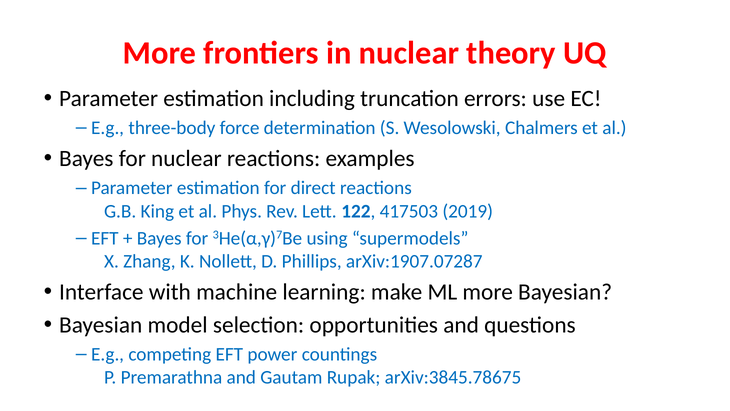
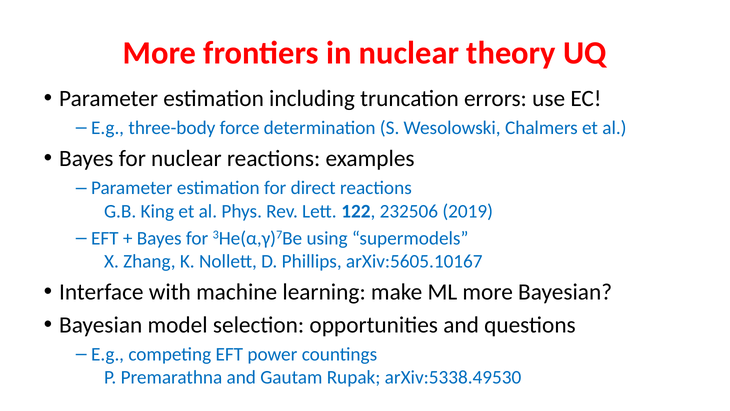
417503: 417503 -> 232506
arXiv:1907.07287: arXiv:1907.07287 -> arXiv:5605.10167
arXiv:3845.78675: arXiv:3845.78675 -> arXiv:5338.49530
